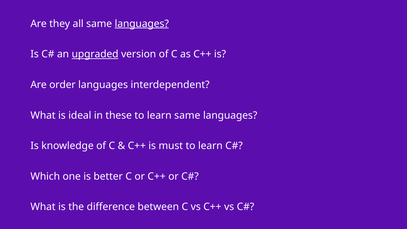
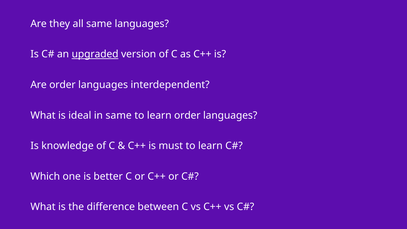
languages at (142, 24) underline: present -> none
in these: these -> same
learn same: same -> order
